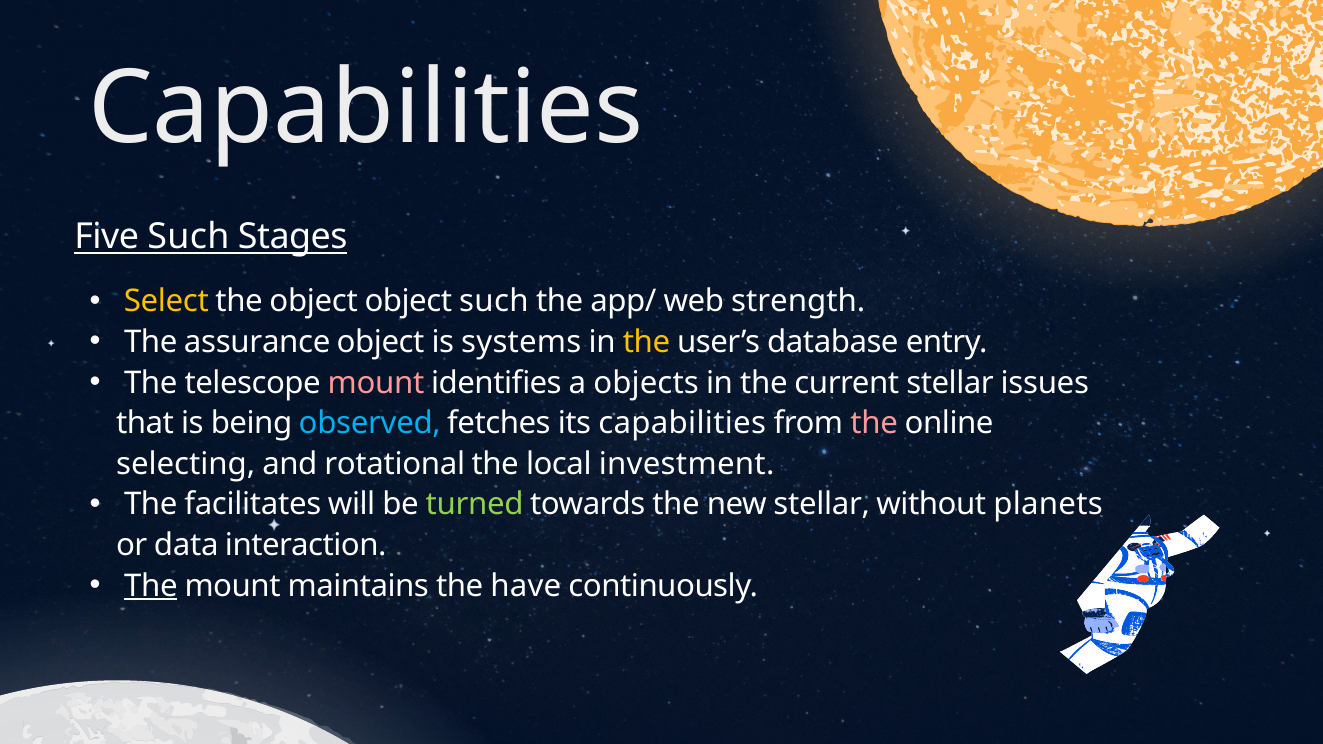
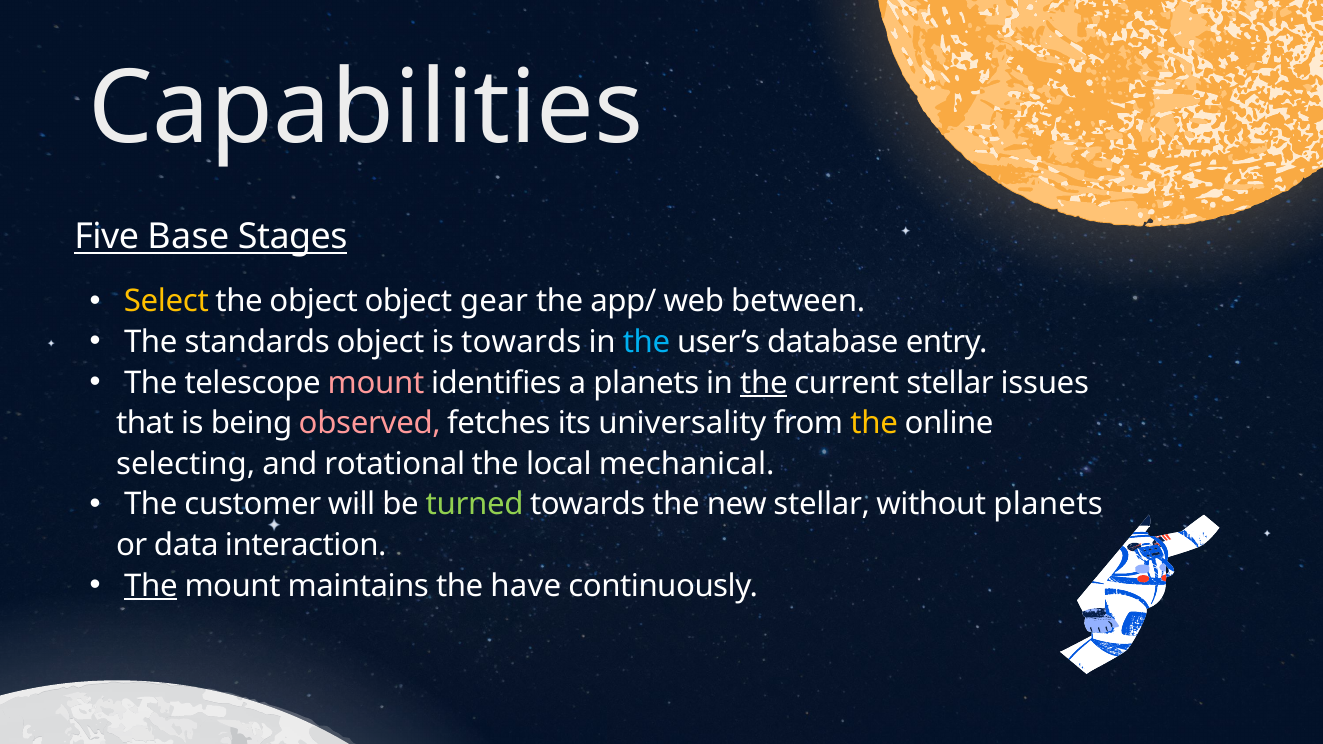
Five Such: Such -> Base
object such: such -> gear
strength: strength -> between
assurance: assurance -> standards
is systems: systems -> towards
the at (647, 342) colour: yellow -> light blue
a objects: objects -> planets
the at (764, 383) underline: none -> present
observed colour: light blue -> pink
its capabilities: capabilities -> universality
the at (874, 424) colour: pink -> yellow
investment: investment -> mechanical
facilitates: facilitates -> customer
